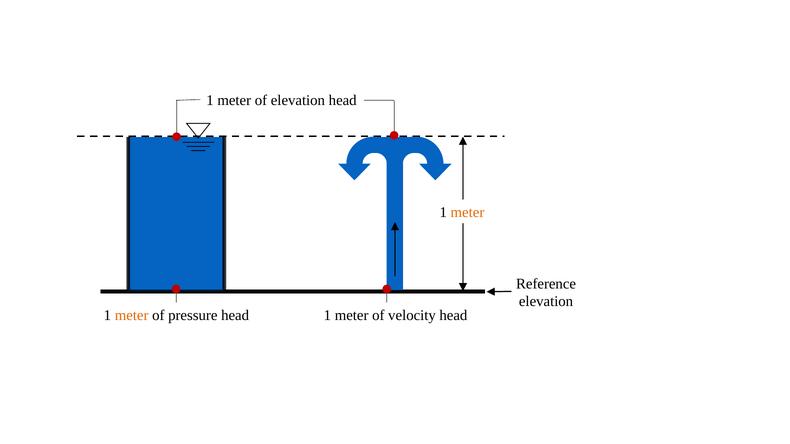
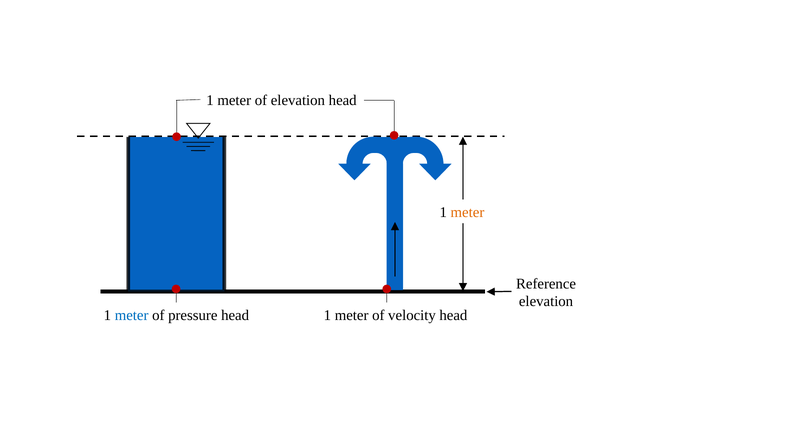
meter at (132, 316) colour: orange -> blue
